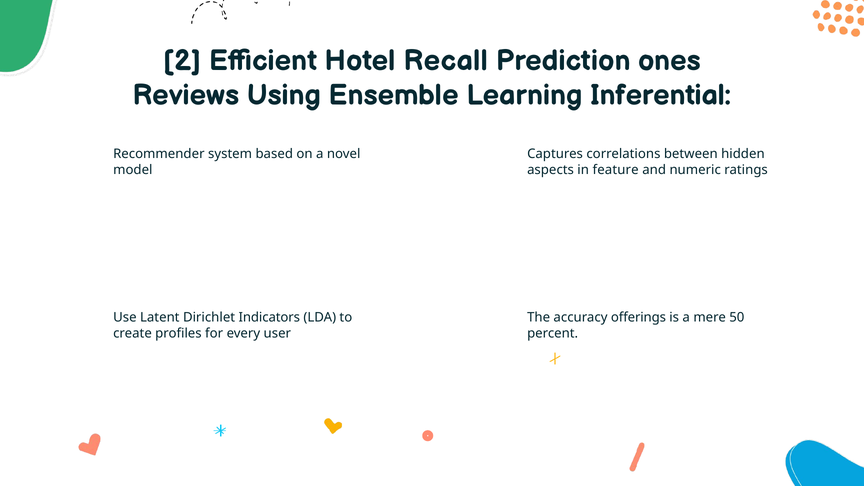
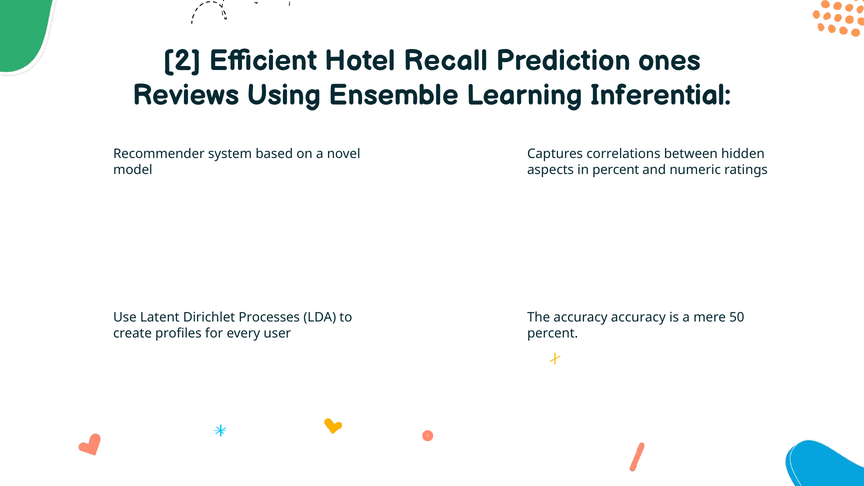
in feature: feature -> percent
Indicators: Indicators -> Processes
accuracy offerings: offerings -> accuracy
